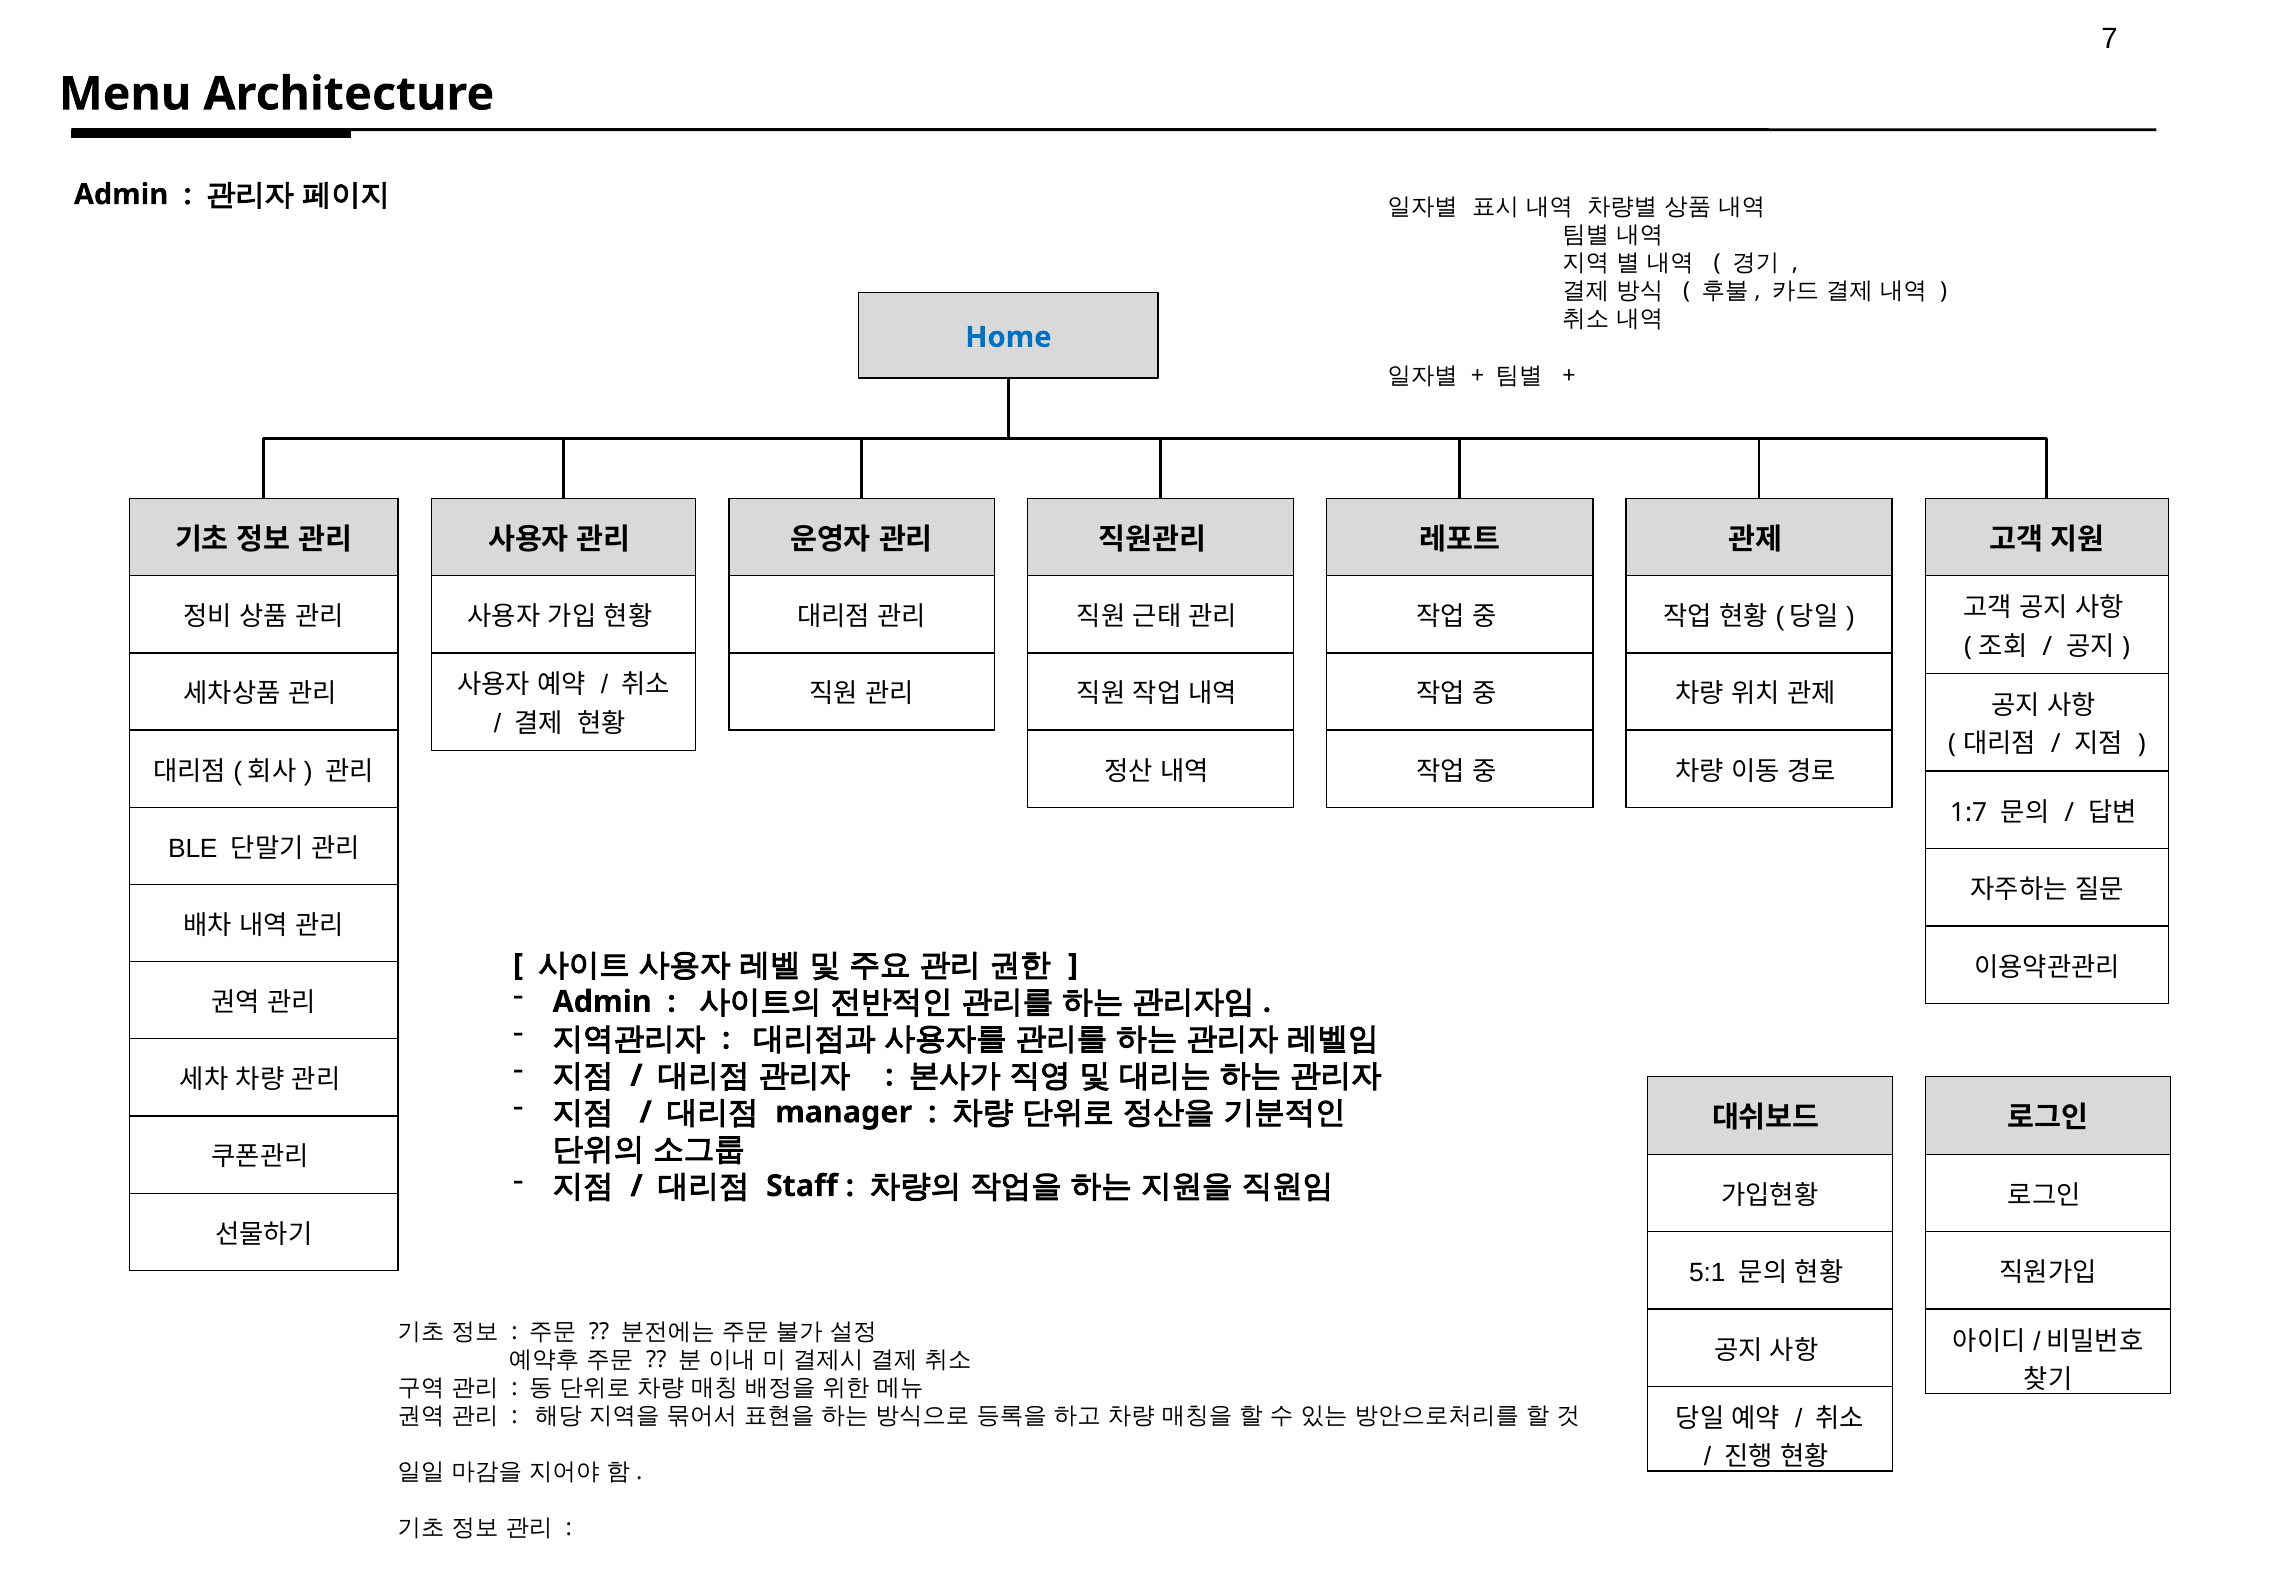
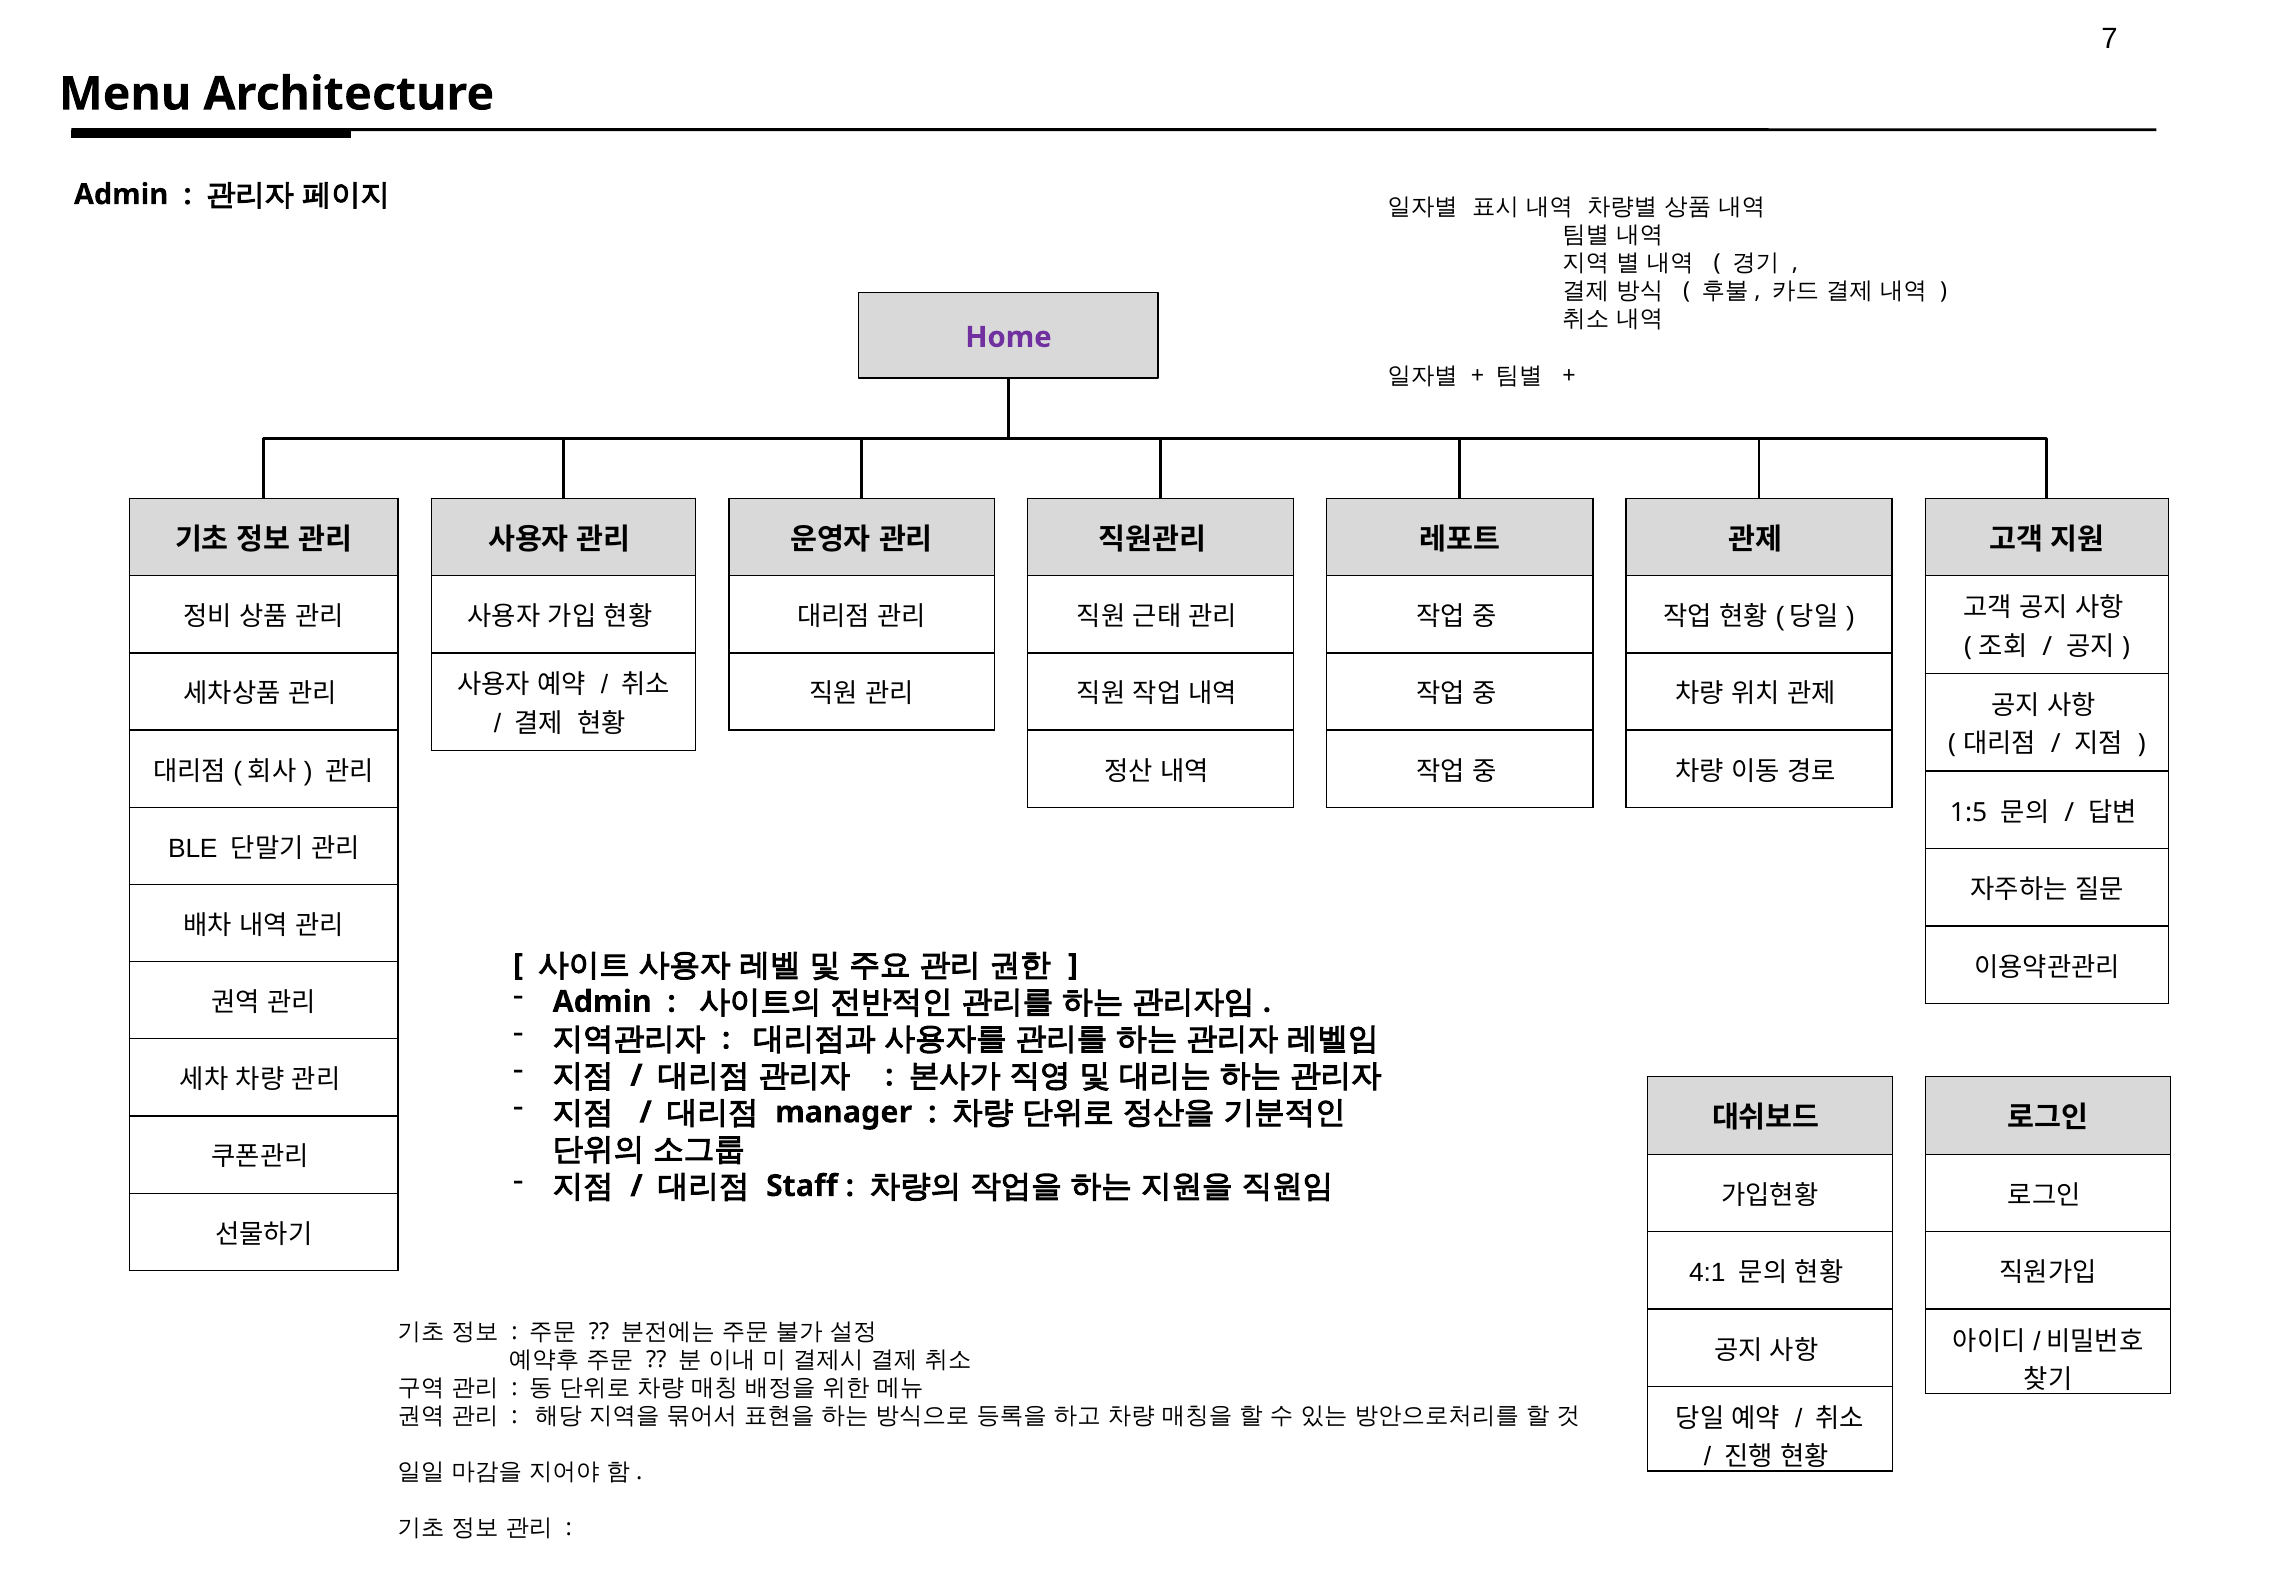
Home colour: blue -> purple
1:7: 1:7 -> 1:5
5:1: 5:1 -> 4:1
